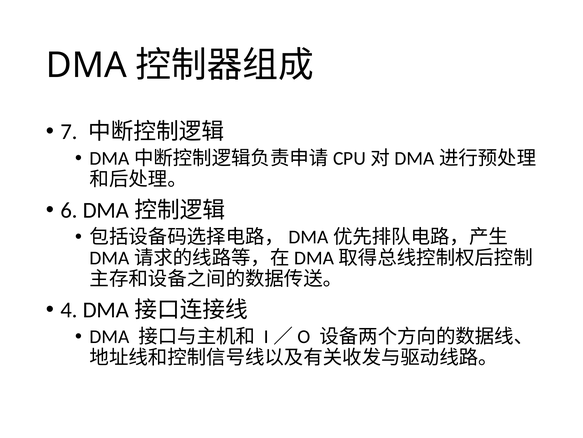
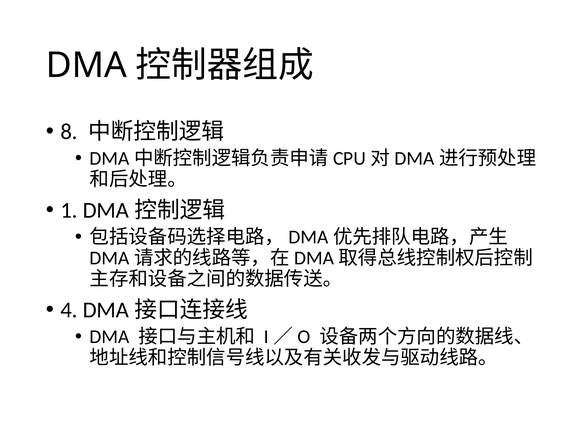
7: 7 -> 8
6: 6 -> 1
